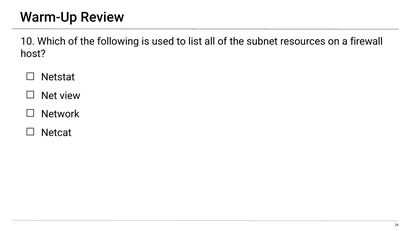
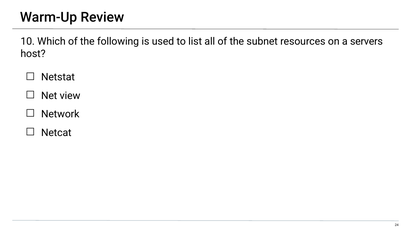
firewall: firewall -> servers
